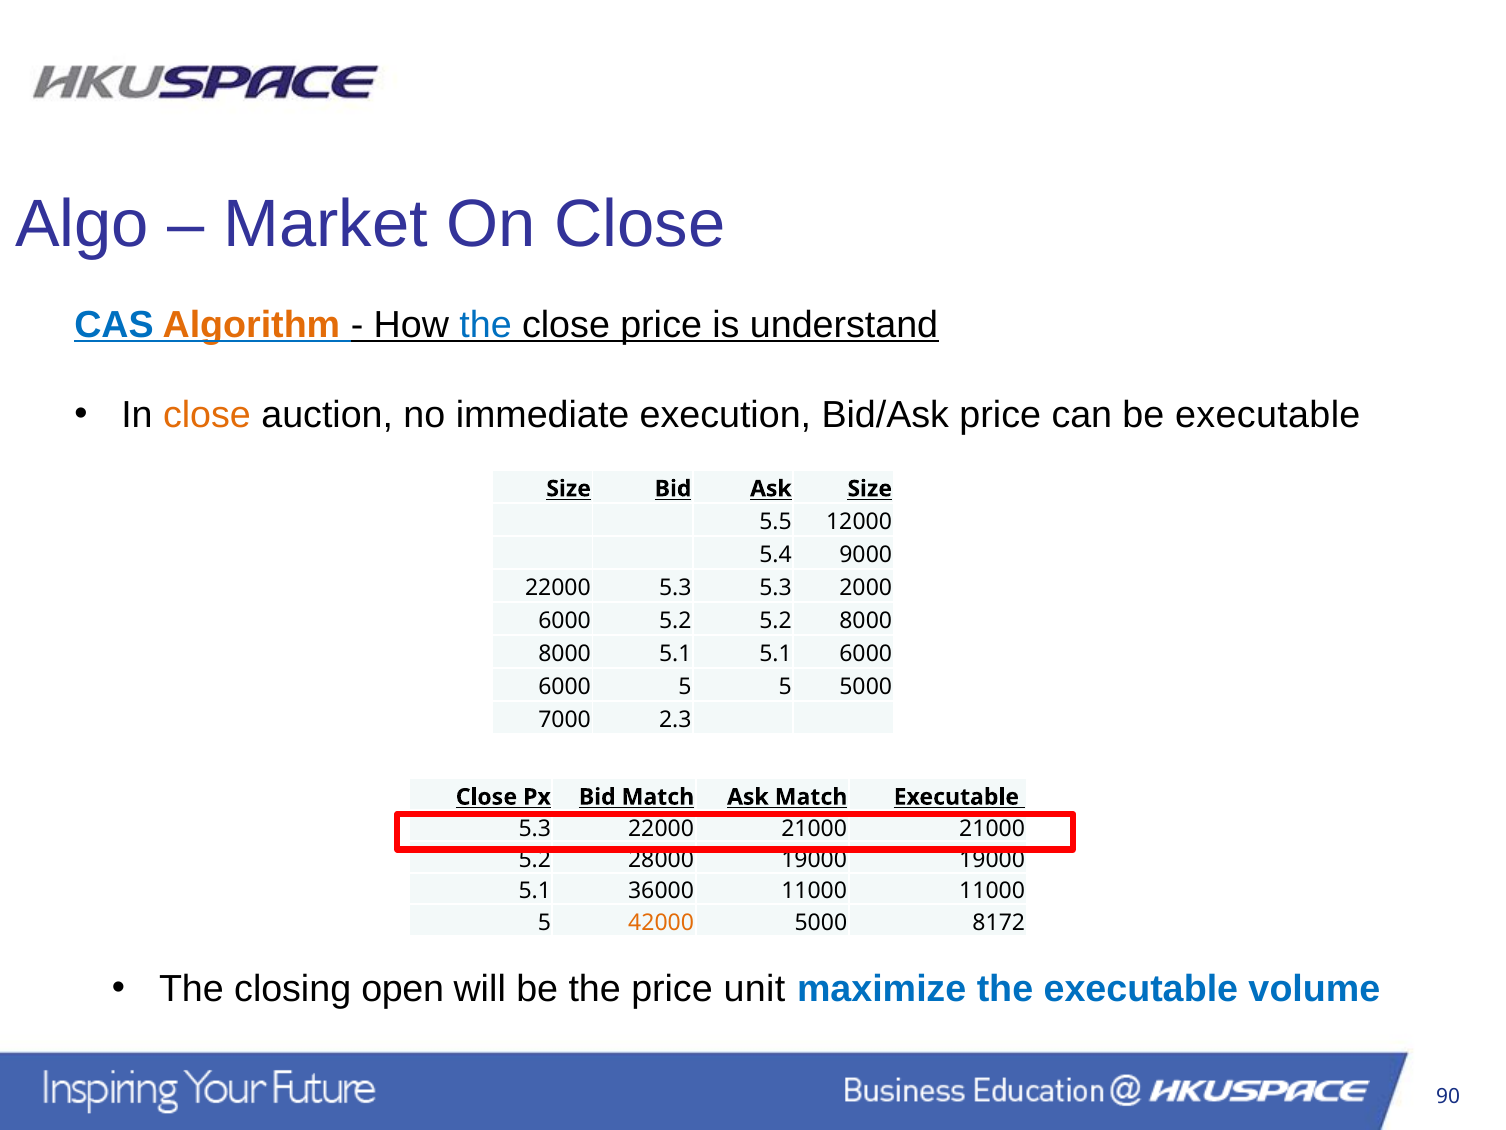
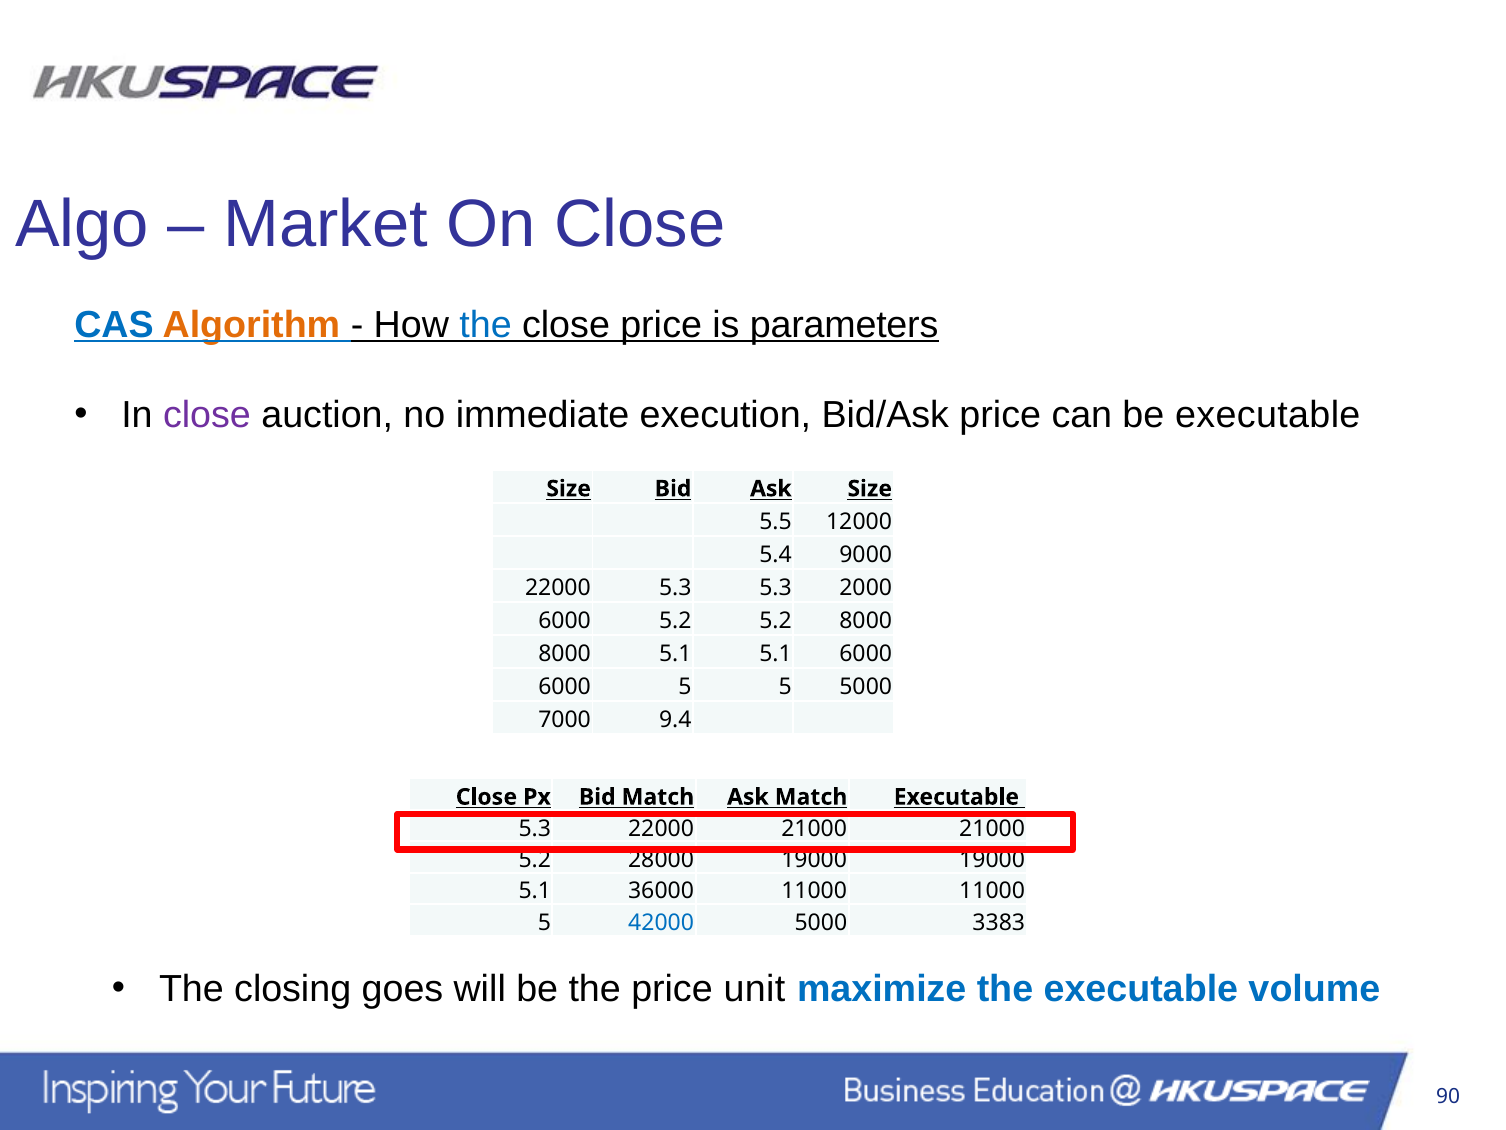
understand: understand -> parameters
close at (207, 415) colour: orange -> purple
2.3: 2.3 -> 9.4
42000 colour: orange -> blue
8172: 8172 -> 3383
open: open -> goes
